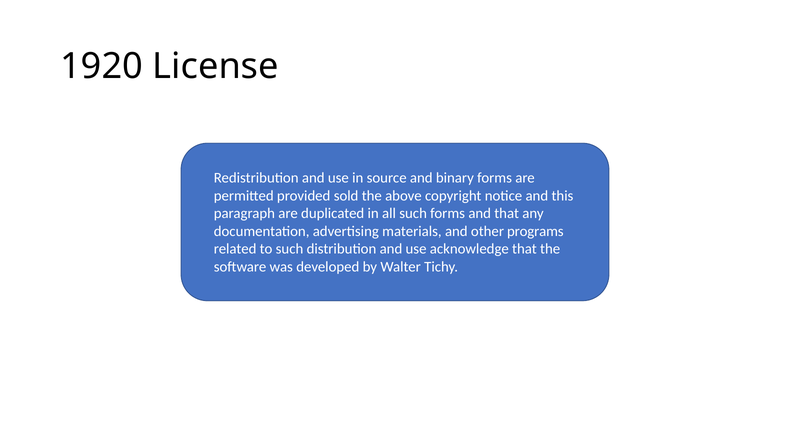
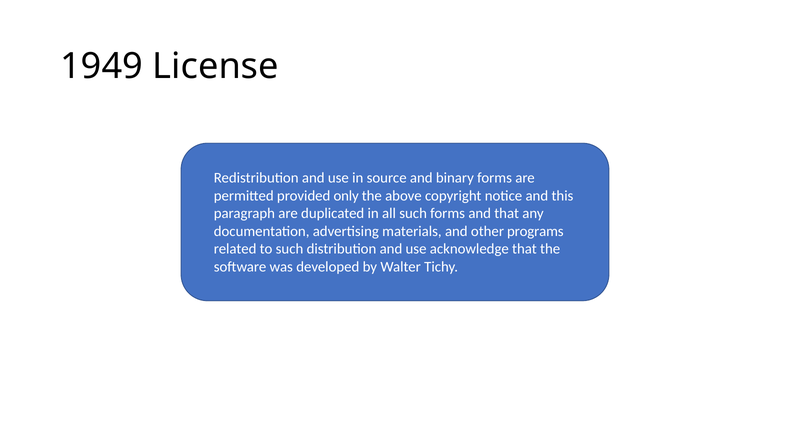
1920: 1920 -> 1949
sold: sold -> only
